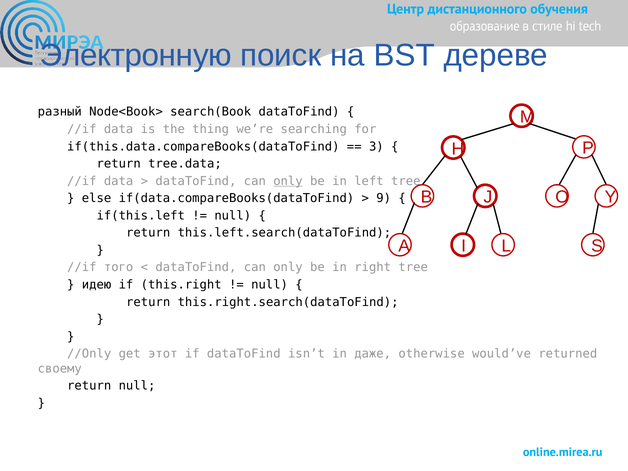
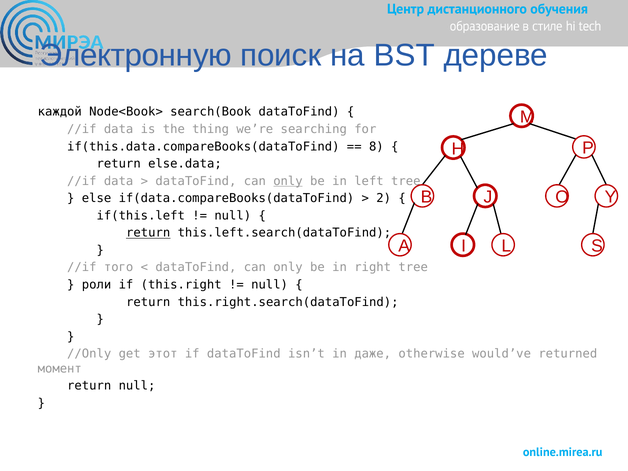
разный: разный -> каждой
3: 3 -> 8
tree.data: tree.data -> else.data
9: 9 -> 2
return at (148, 233) underline: none -> present
идею: идею -> роли
своему: своему -> момент
